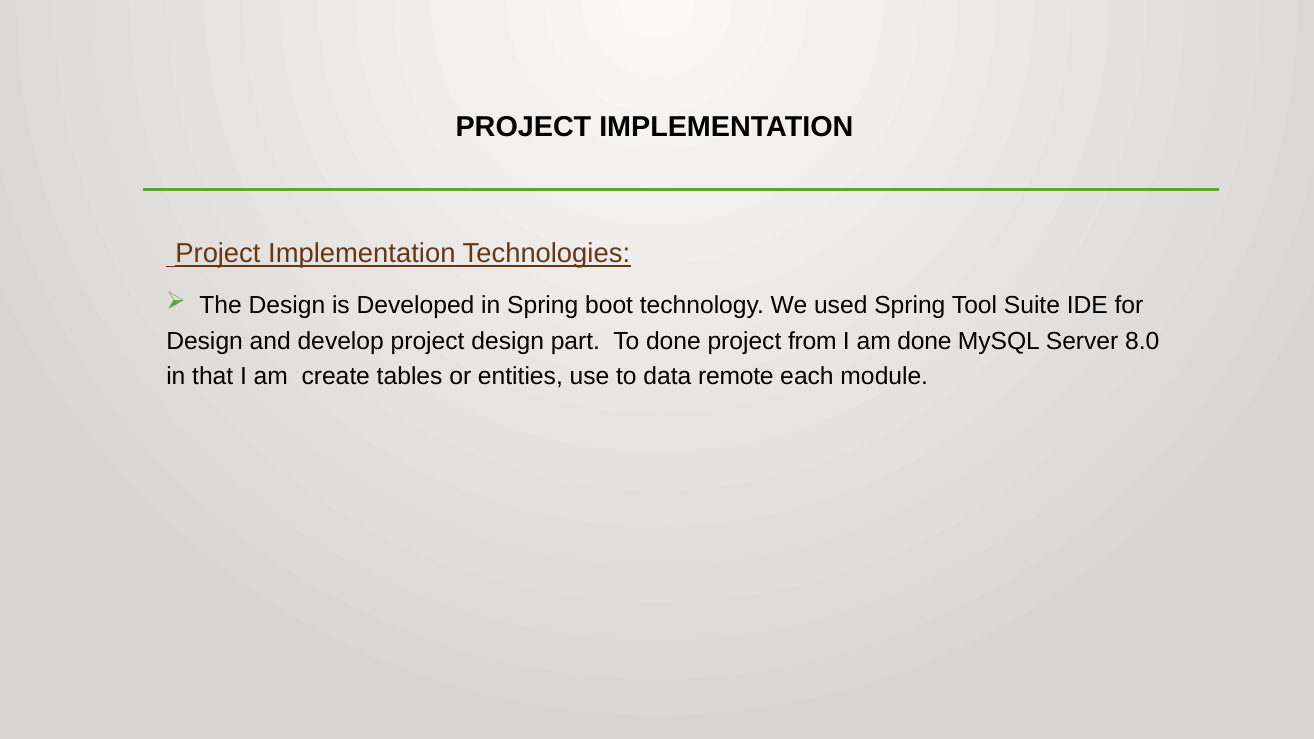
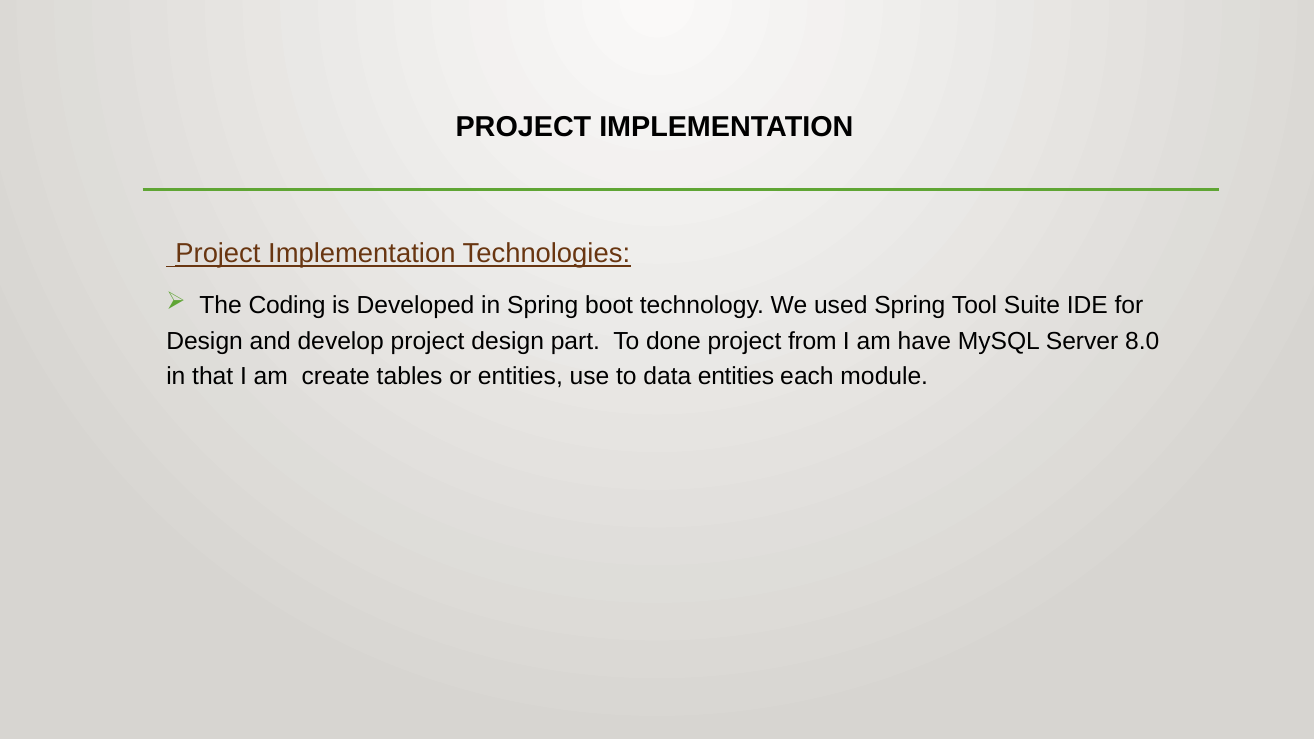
The Design: Design -> Coding
am done: done -> have
data remote: remote -> entities
